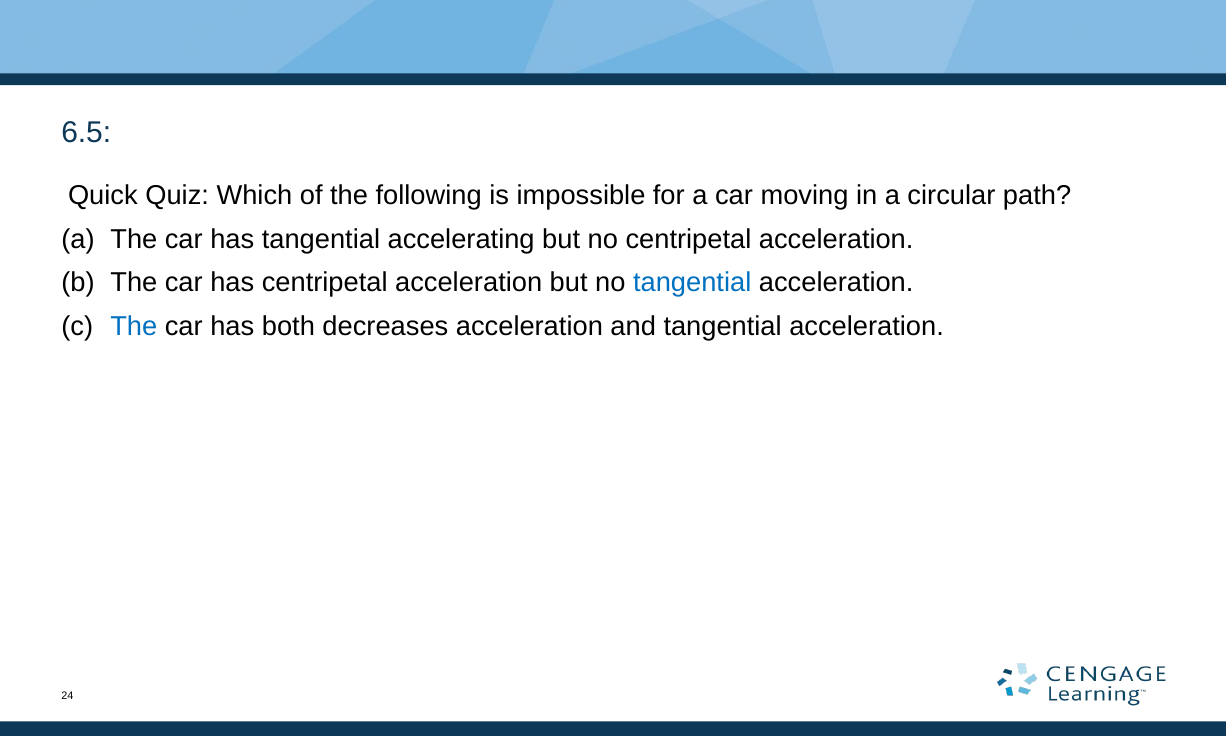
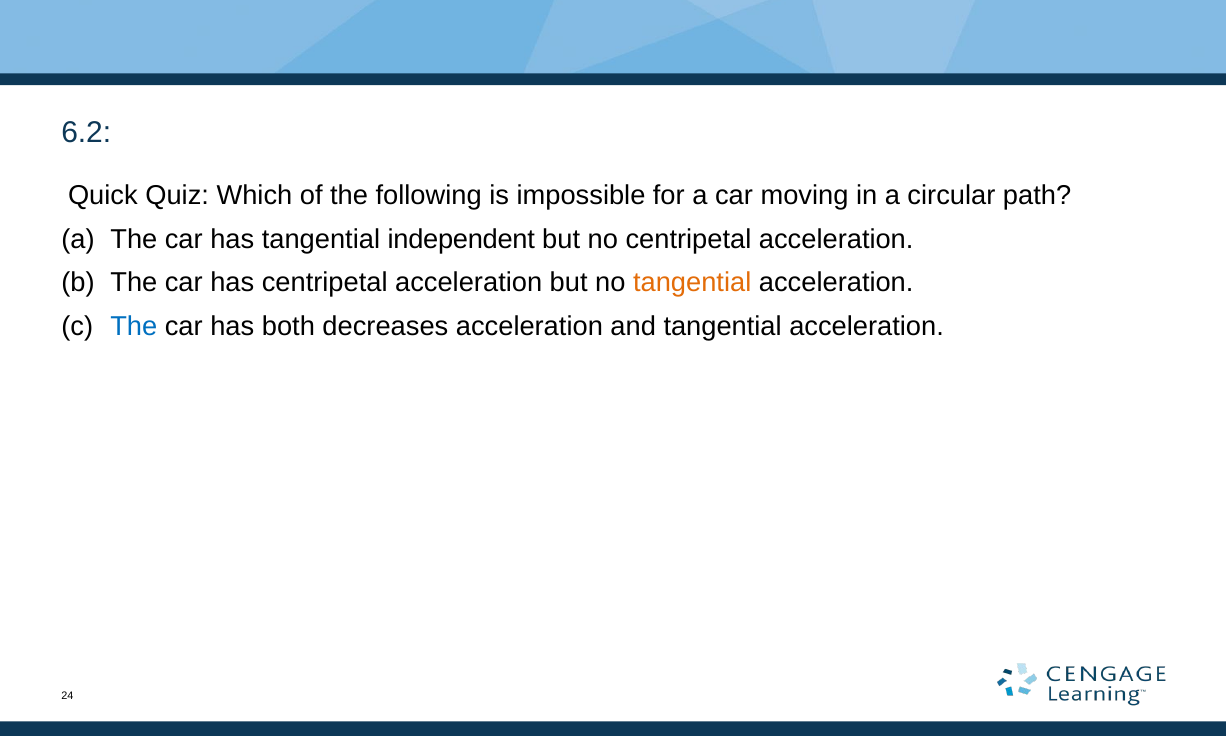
6.5: 6.5 -> 6.2
accelerating: accelerating -> independent
tangential at (692, 283) colour: blue -> orange
